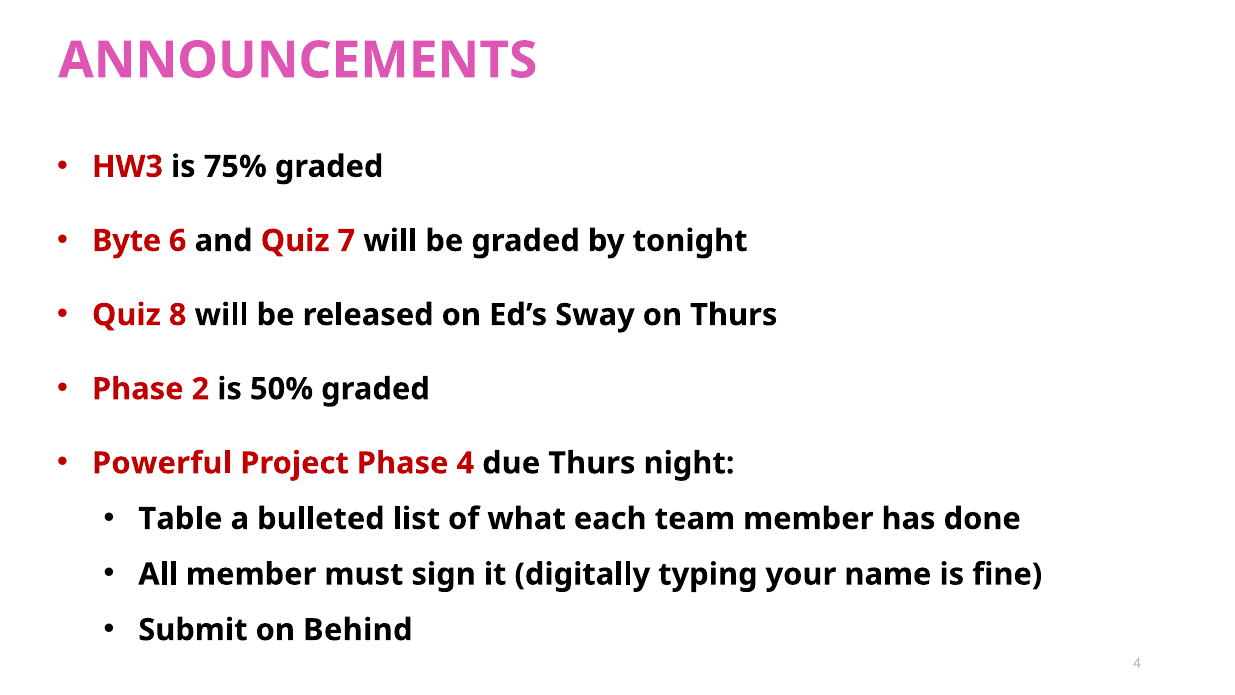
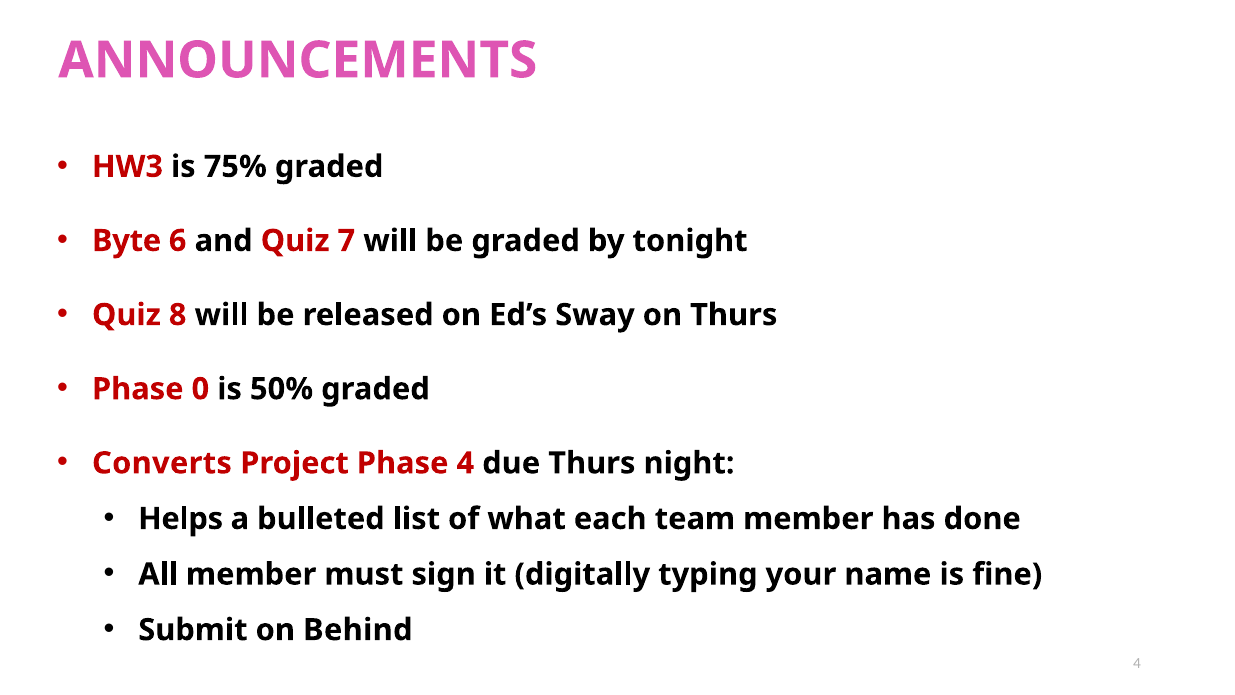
2: 2 -> 0
Powerful: Powerful -> Converts
Table: Table -> Helps
